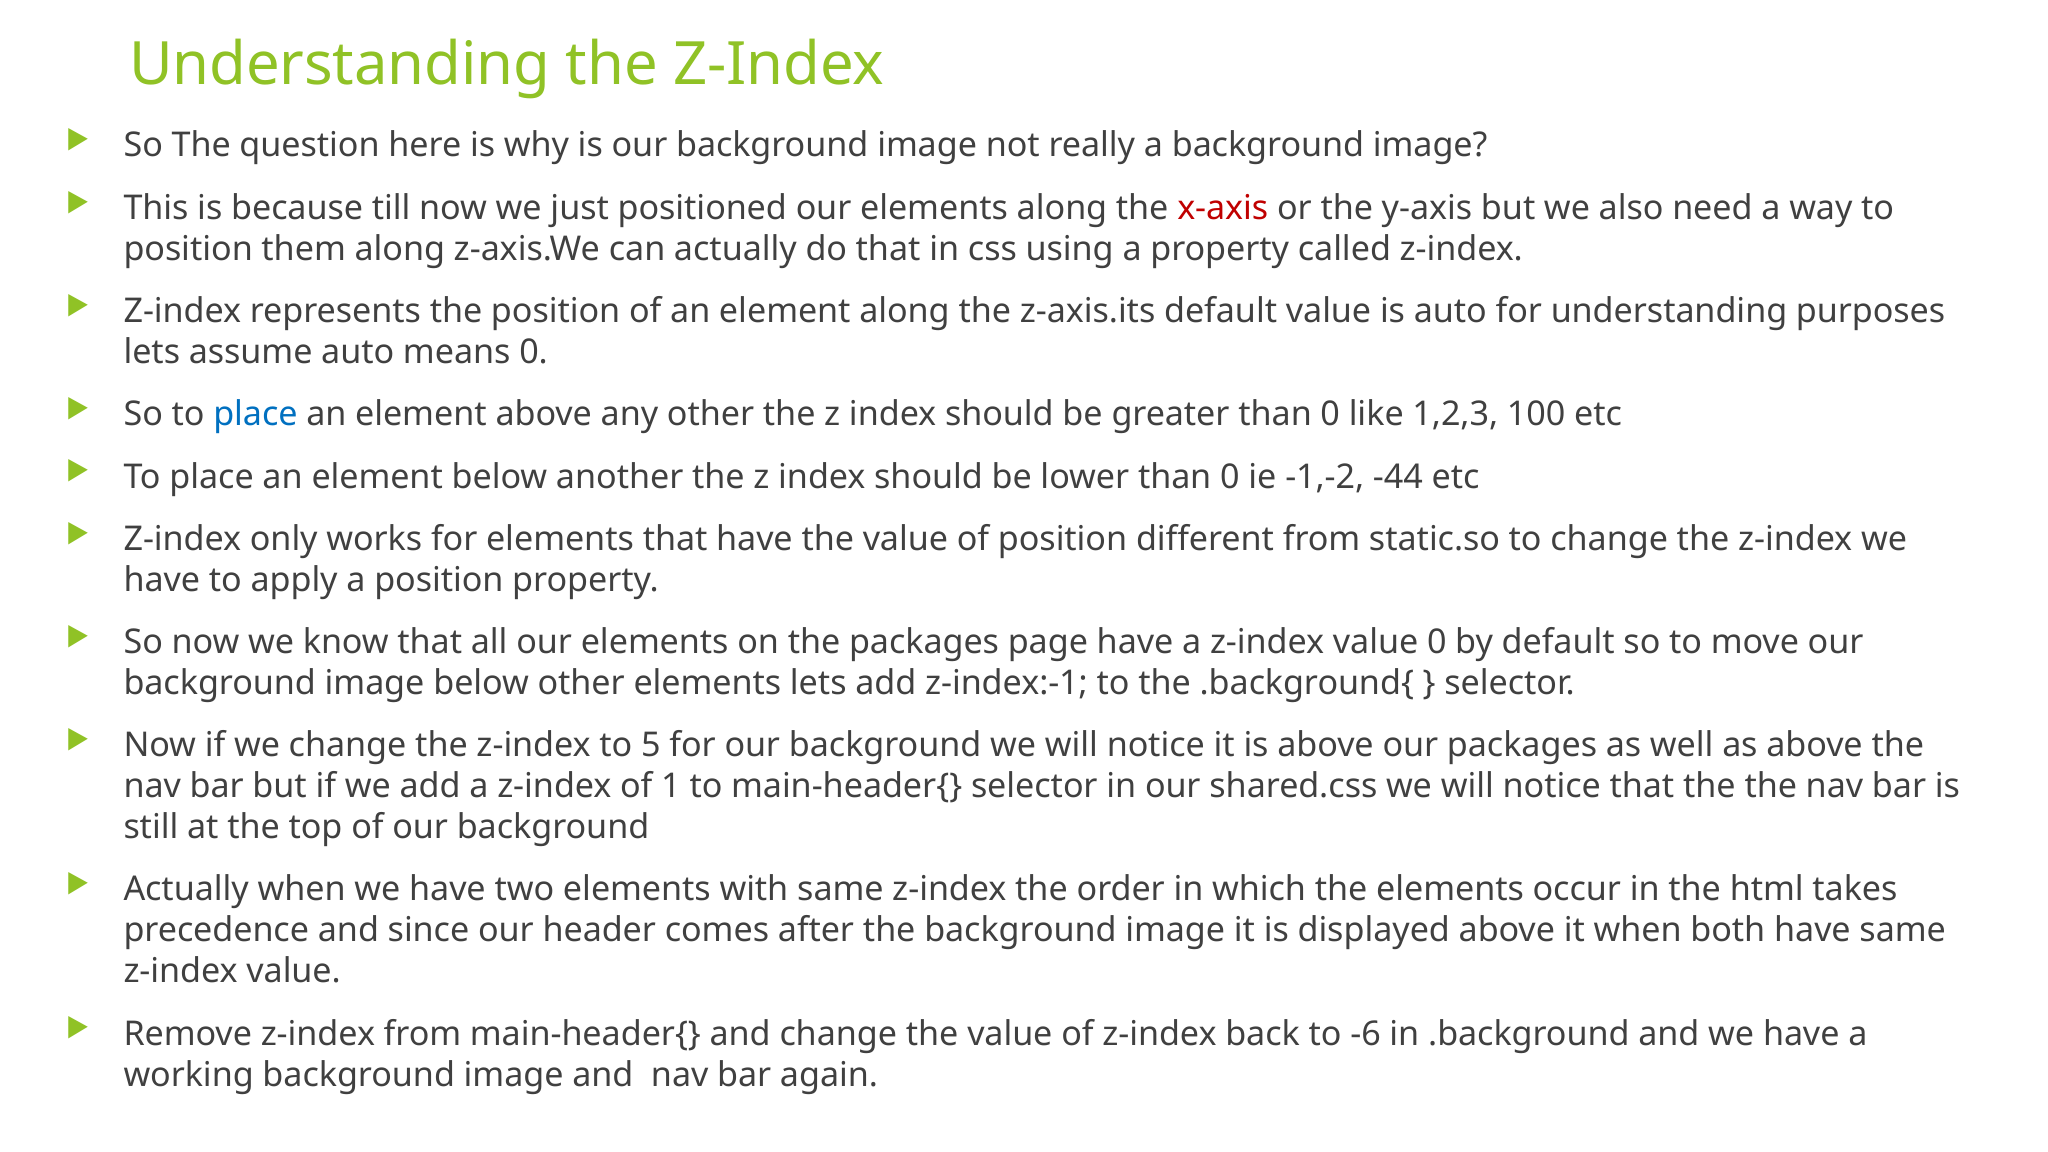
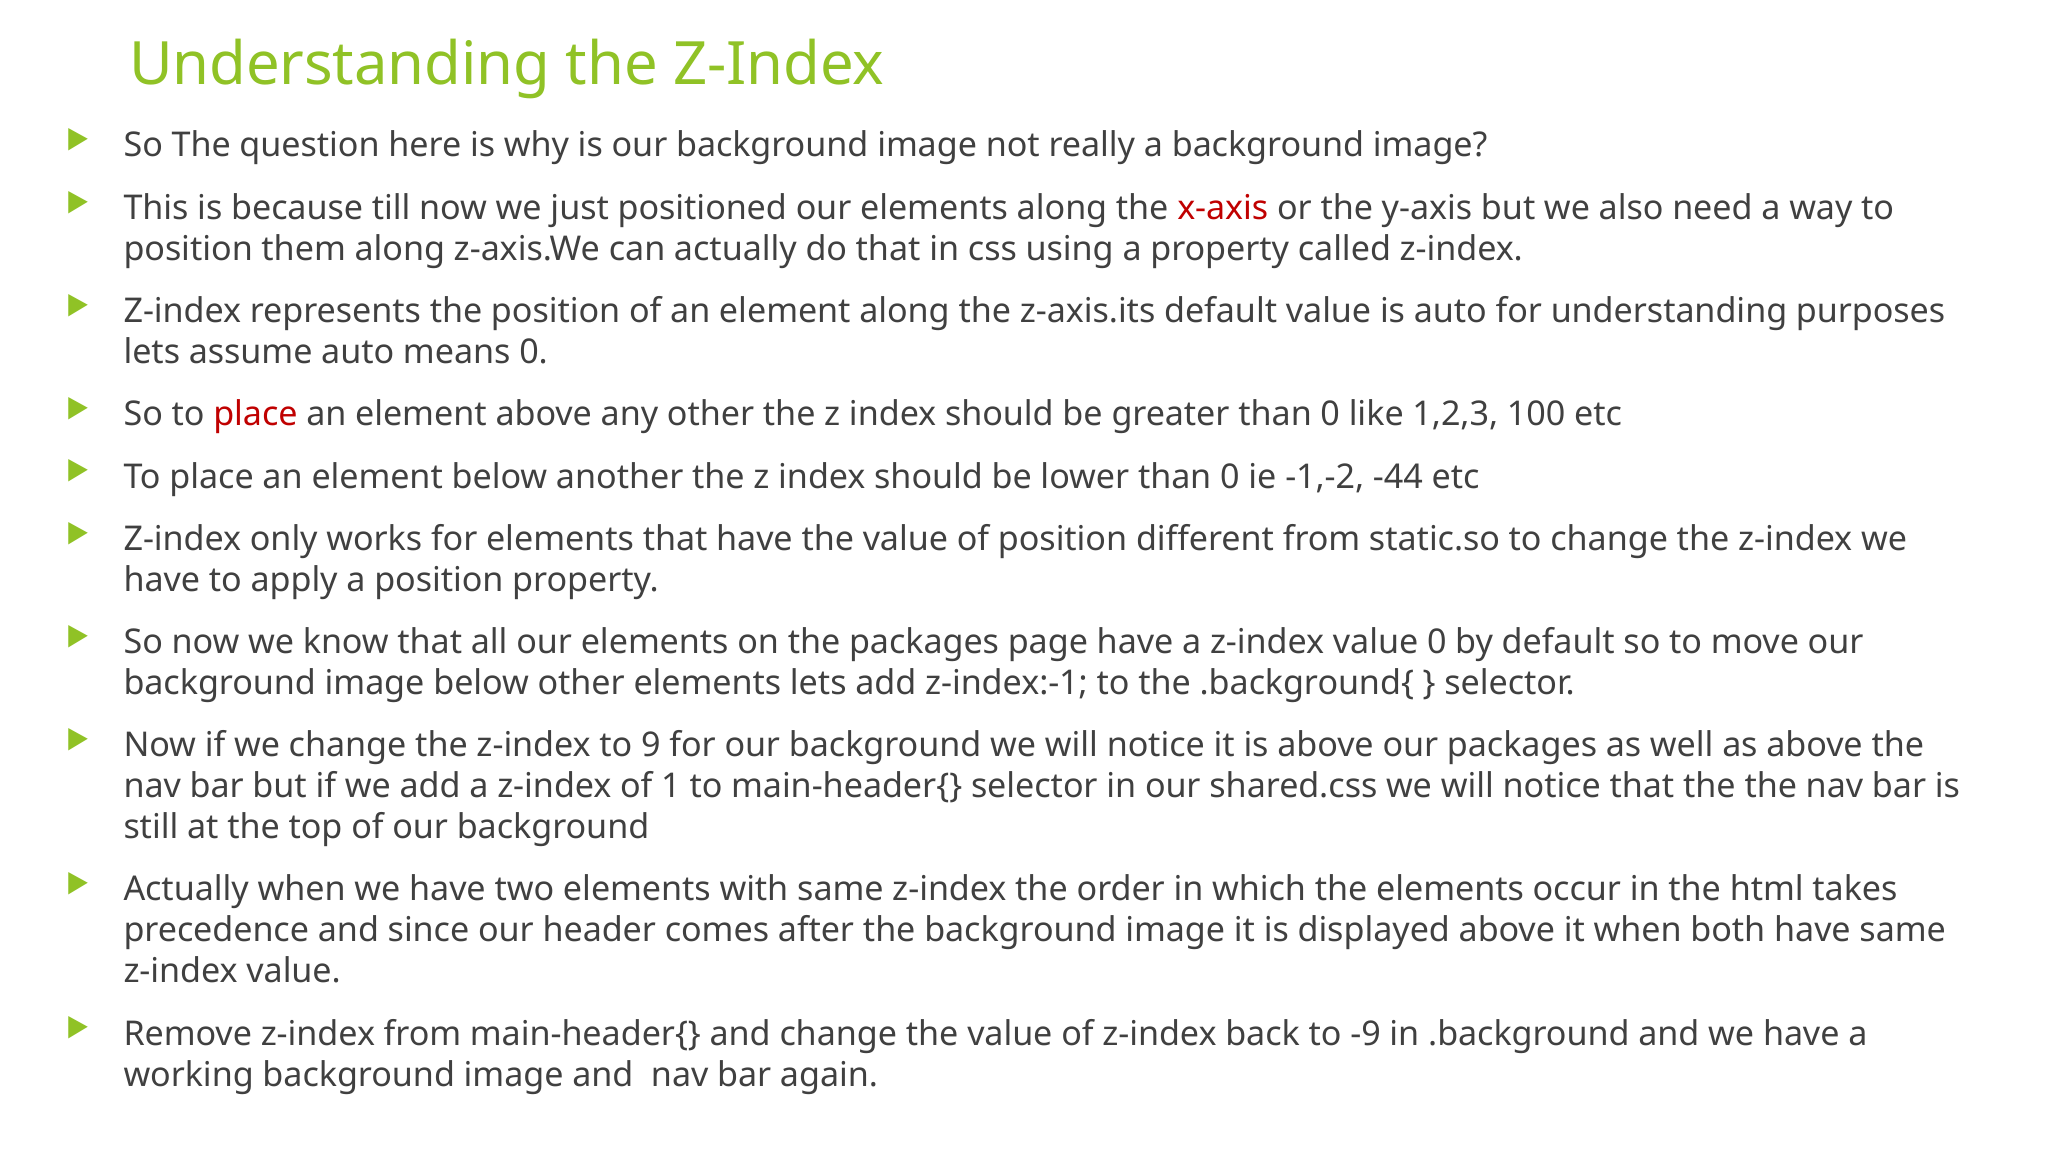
place at (255, 414) colour: blue -> red
5: 5 -> 9
-6: -6 -> -9
